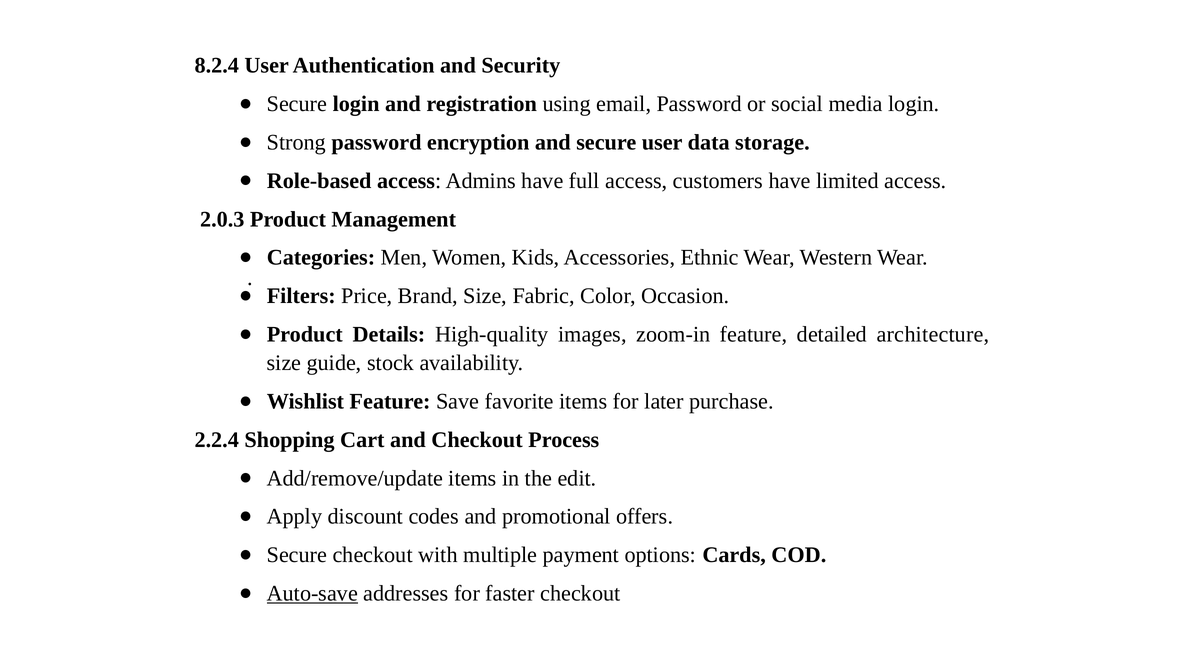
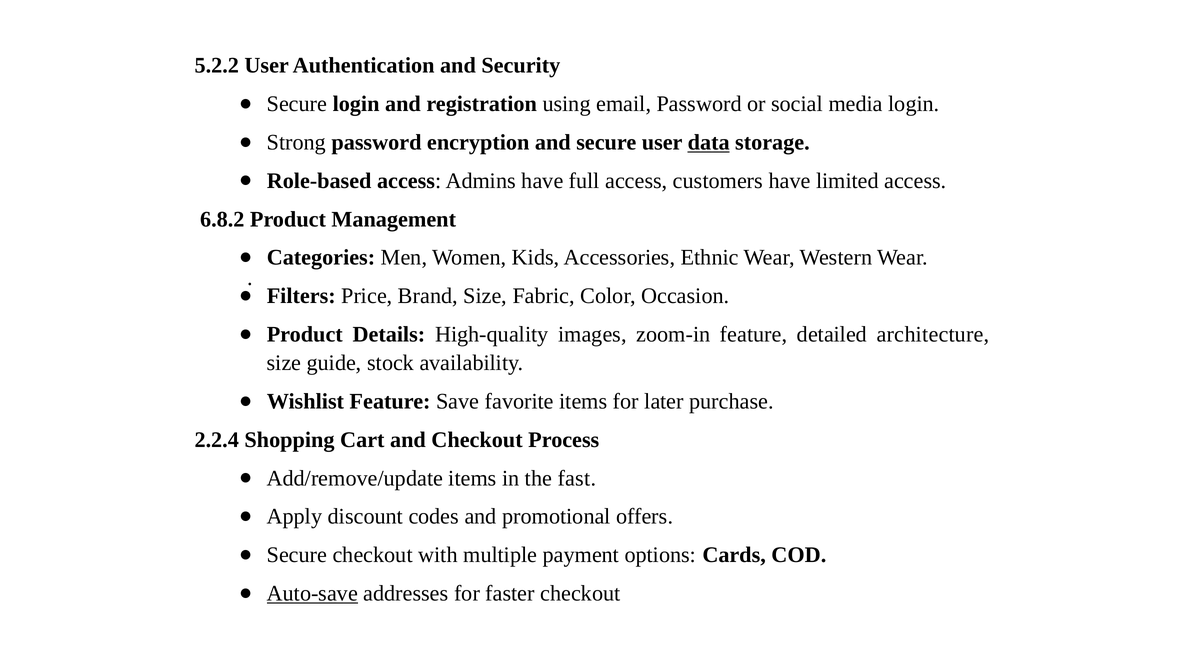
8.2.4: 8.2.4 -> 5.2.2
data underline: none -> present
2.0.3: 2.0.3 -> 6.8.2
edit: edit -> fast
